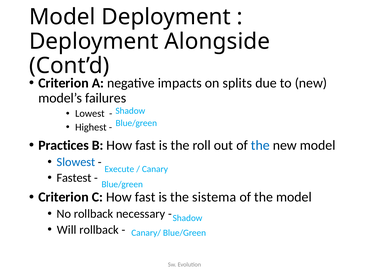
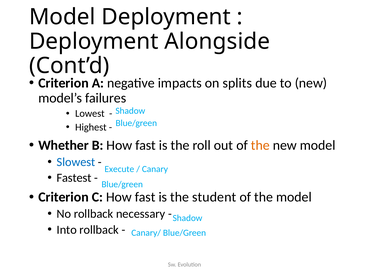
Practices: Practices -> Whether
the at (260, 145) colour: blue -> orange
sistema: sistema -> student
Will: Will -> Into
